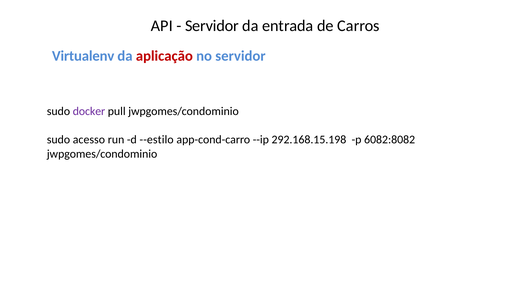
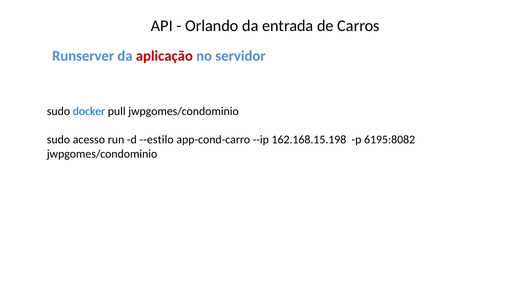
Servidor at (212, 26): Servidor -> Orlando
Virtualenv: Virtualenv -> Runserver
docker colour: purple -> blue
292.168.15.198: 292.168.15.198 -> 162.168.15.198
6082:8082: 6082:8082 -> 6195:8082
